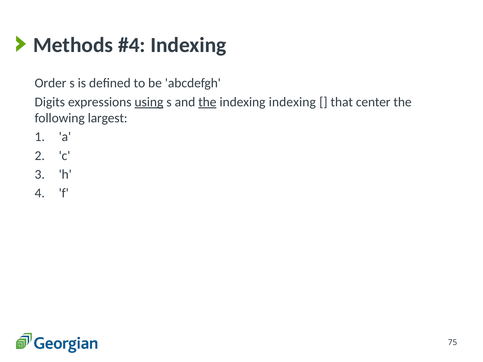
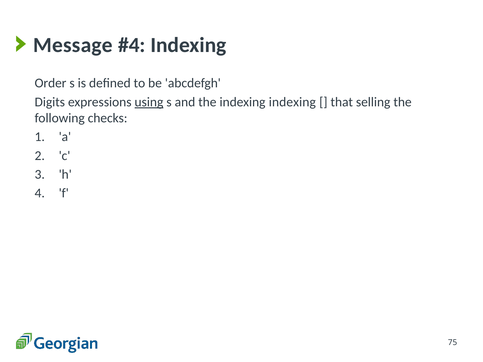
Methods: Methods -> Message
the at (207, 102) underline: present -> none
center: center -> selling
largest: largest -> checks
